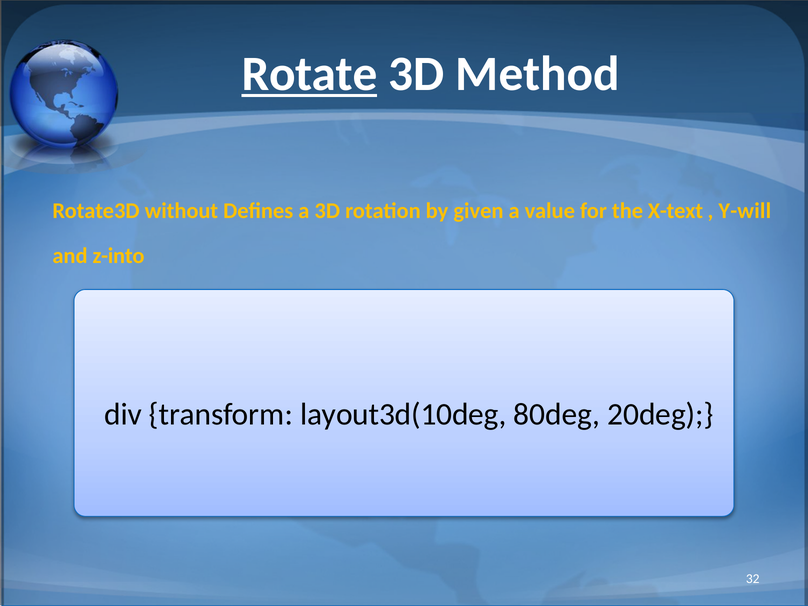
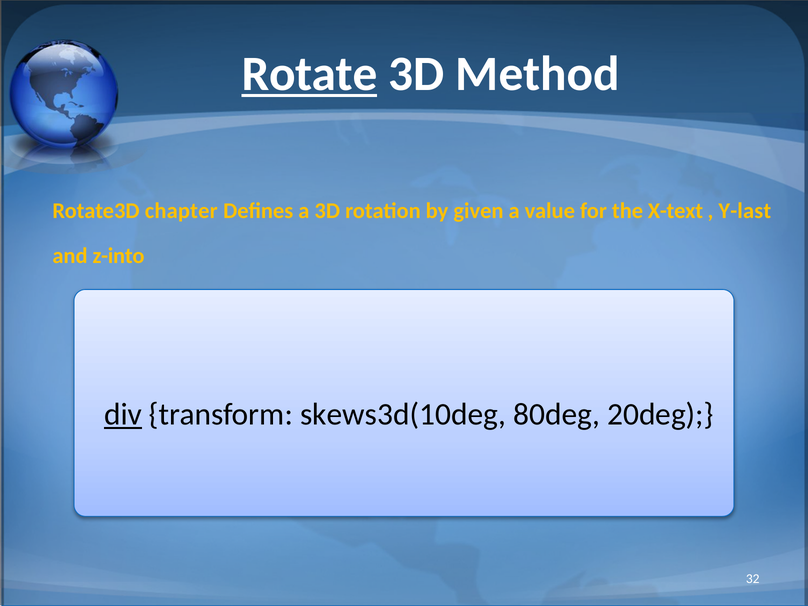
without: without -> chapter
Y-will: Y-will -> Y-last
div underline: none -> present
layout3d(10deg: layout3d(10deg -> skews3d(10deg
